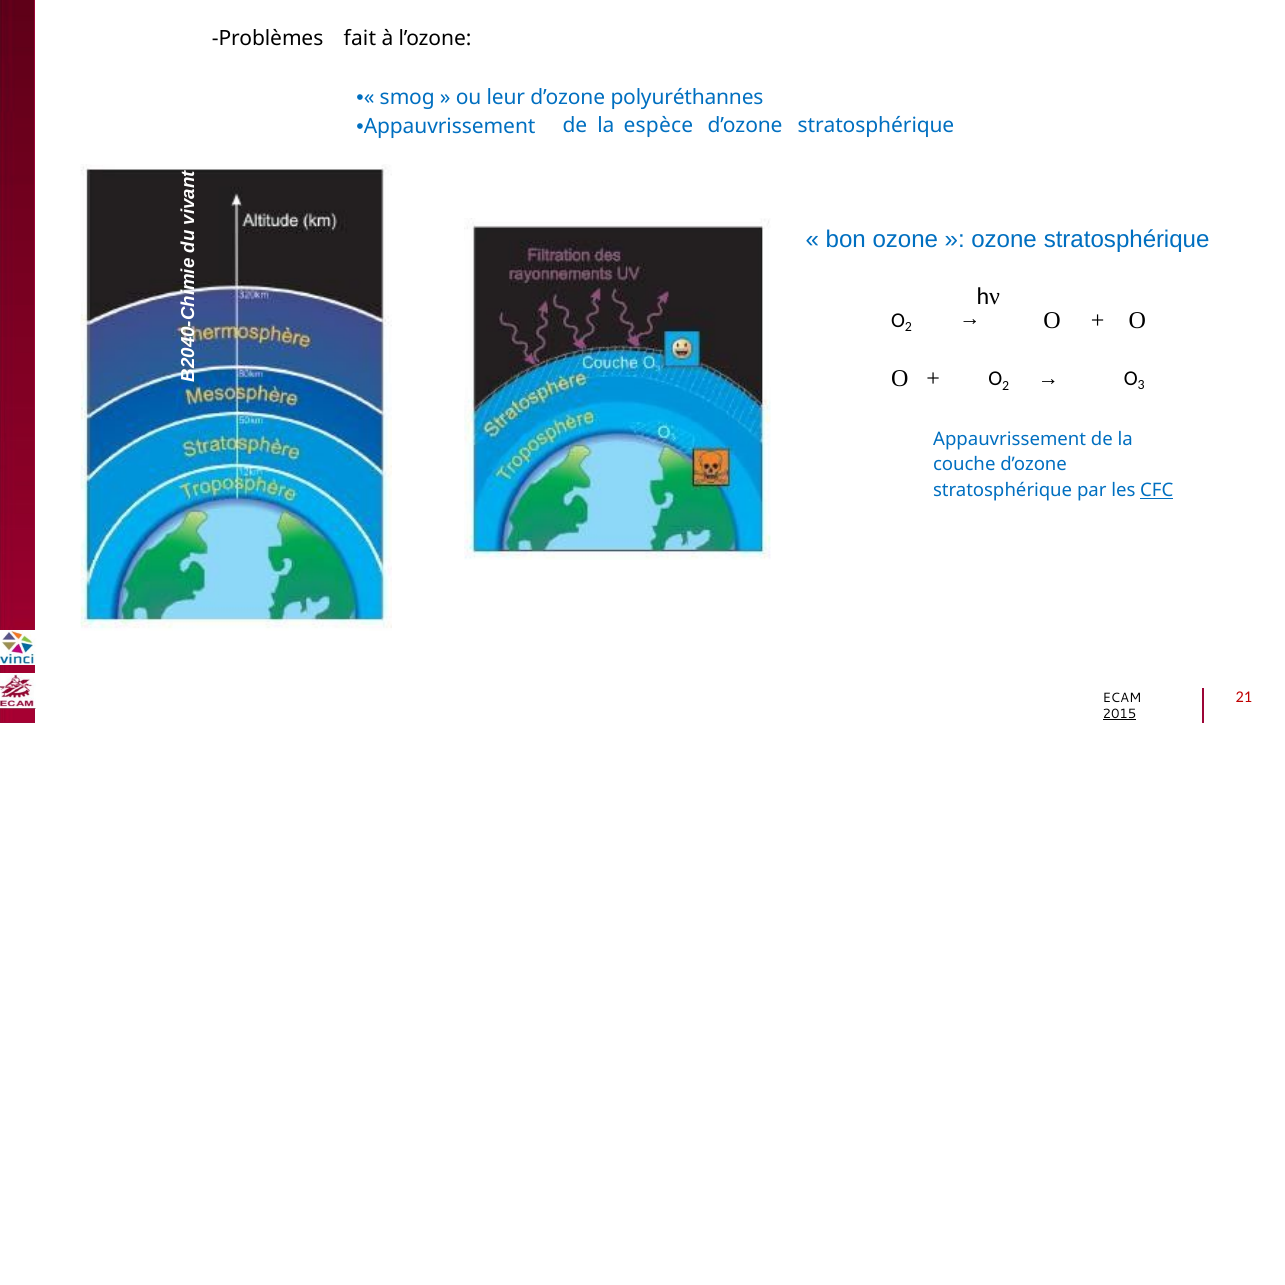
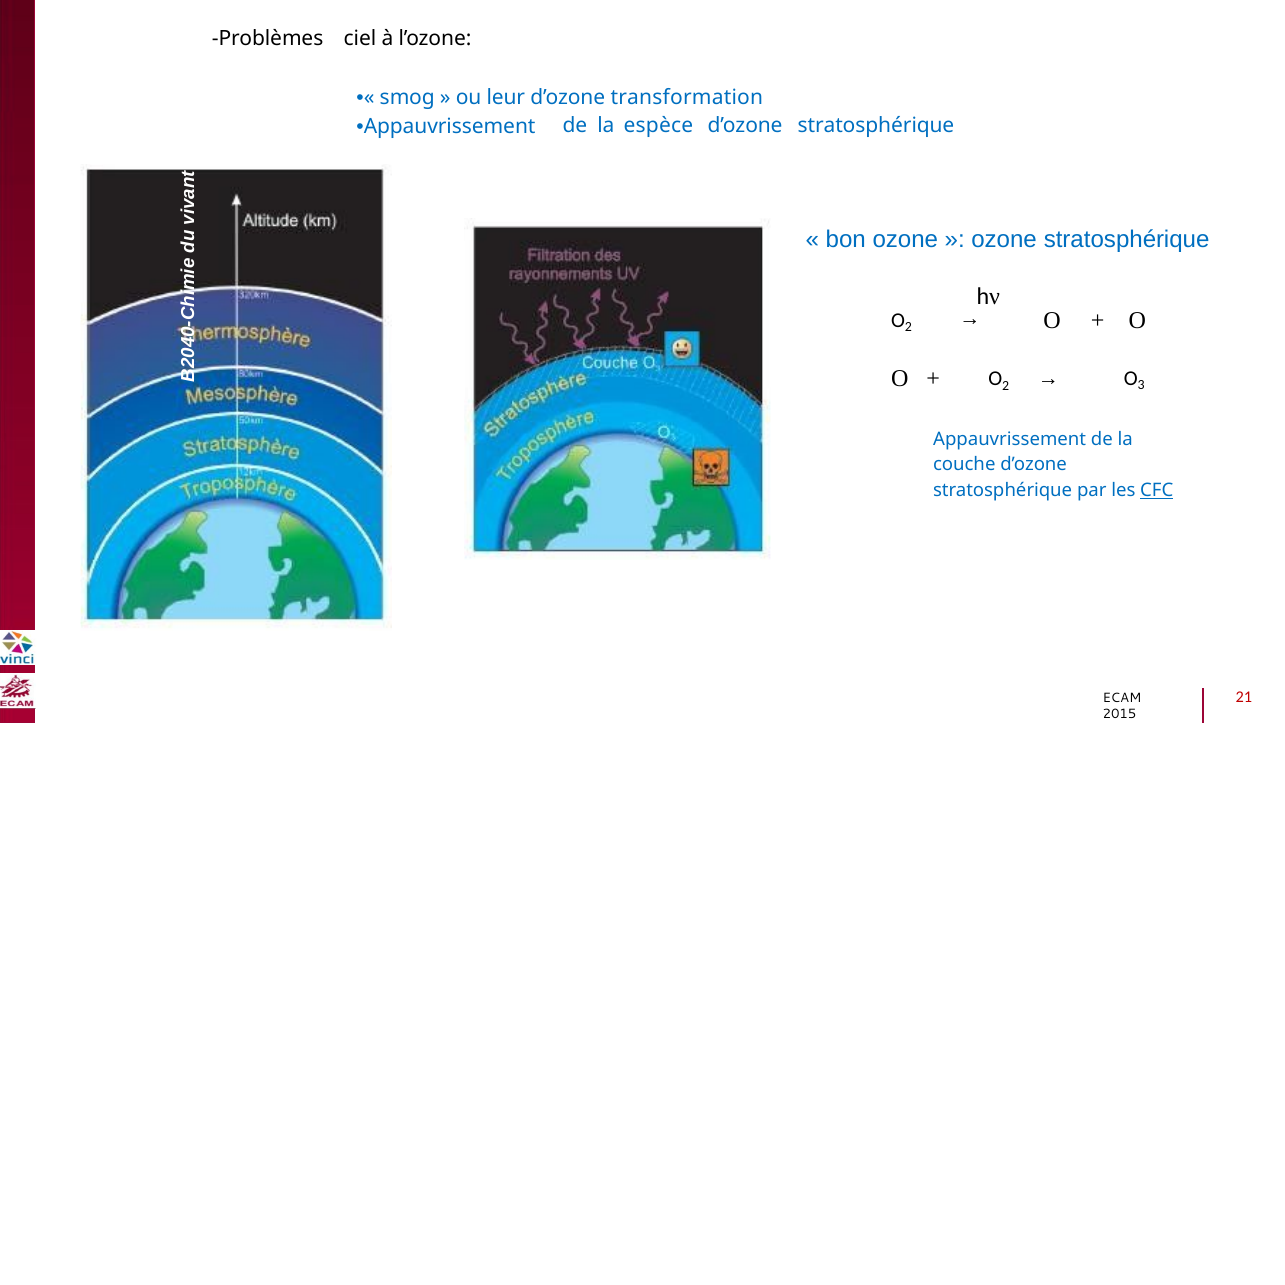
fait: fait -> ciel
polyuréthannes: polyuréthannes -> transformation
2015 underline: present -> none
